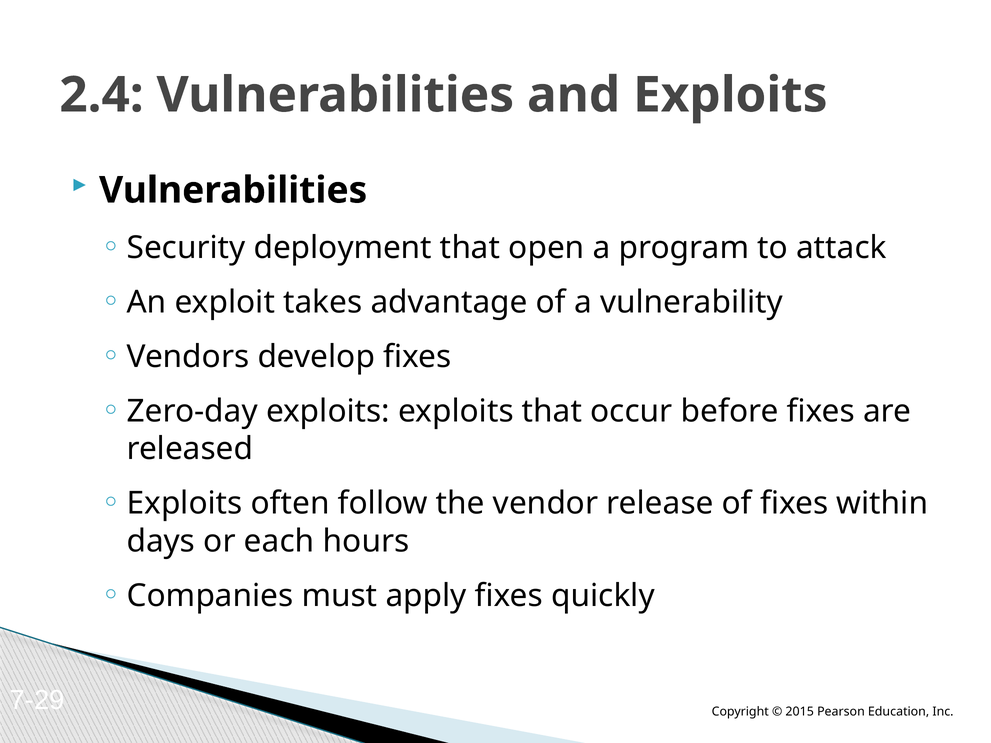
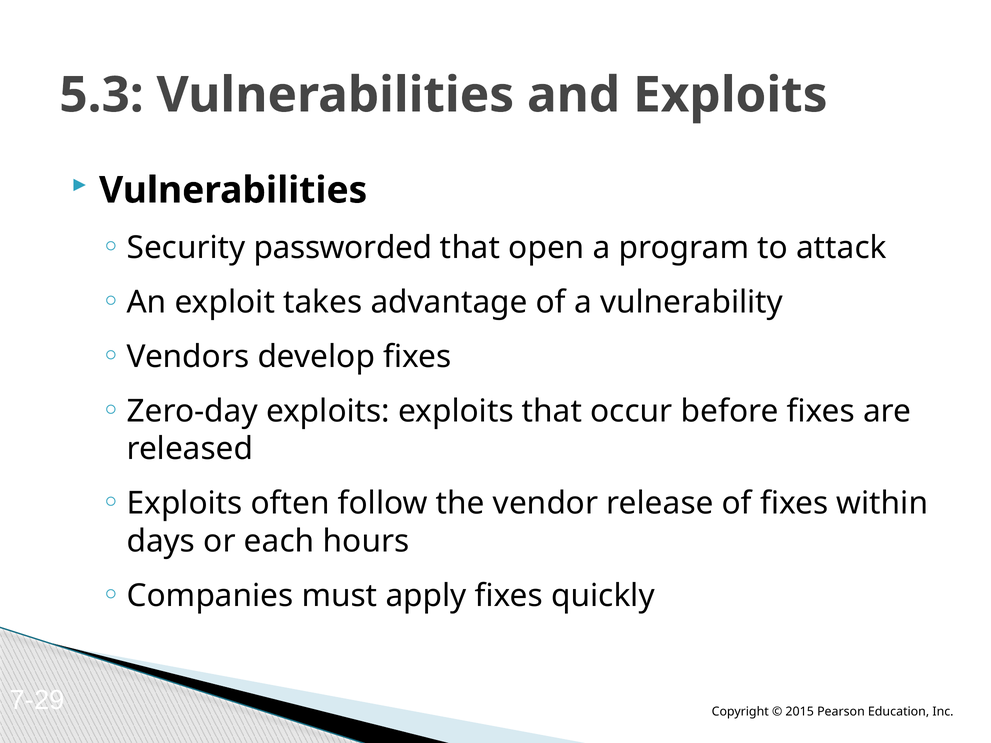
2.4: 2.4 -> 5.3
deployment: deployment -> passworded
